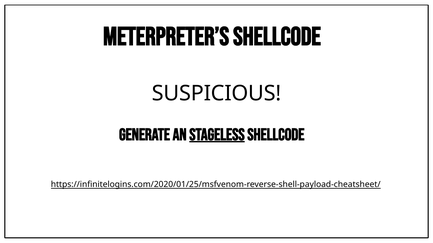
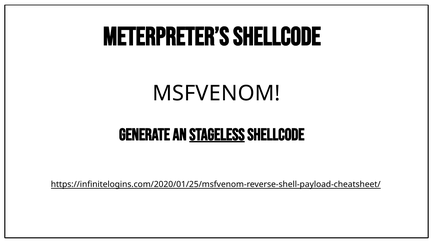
SUSPICIOUS: SUSPICIOUS -> MSFVENOM
